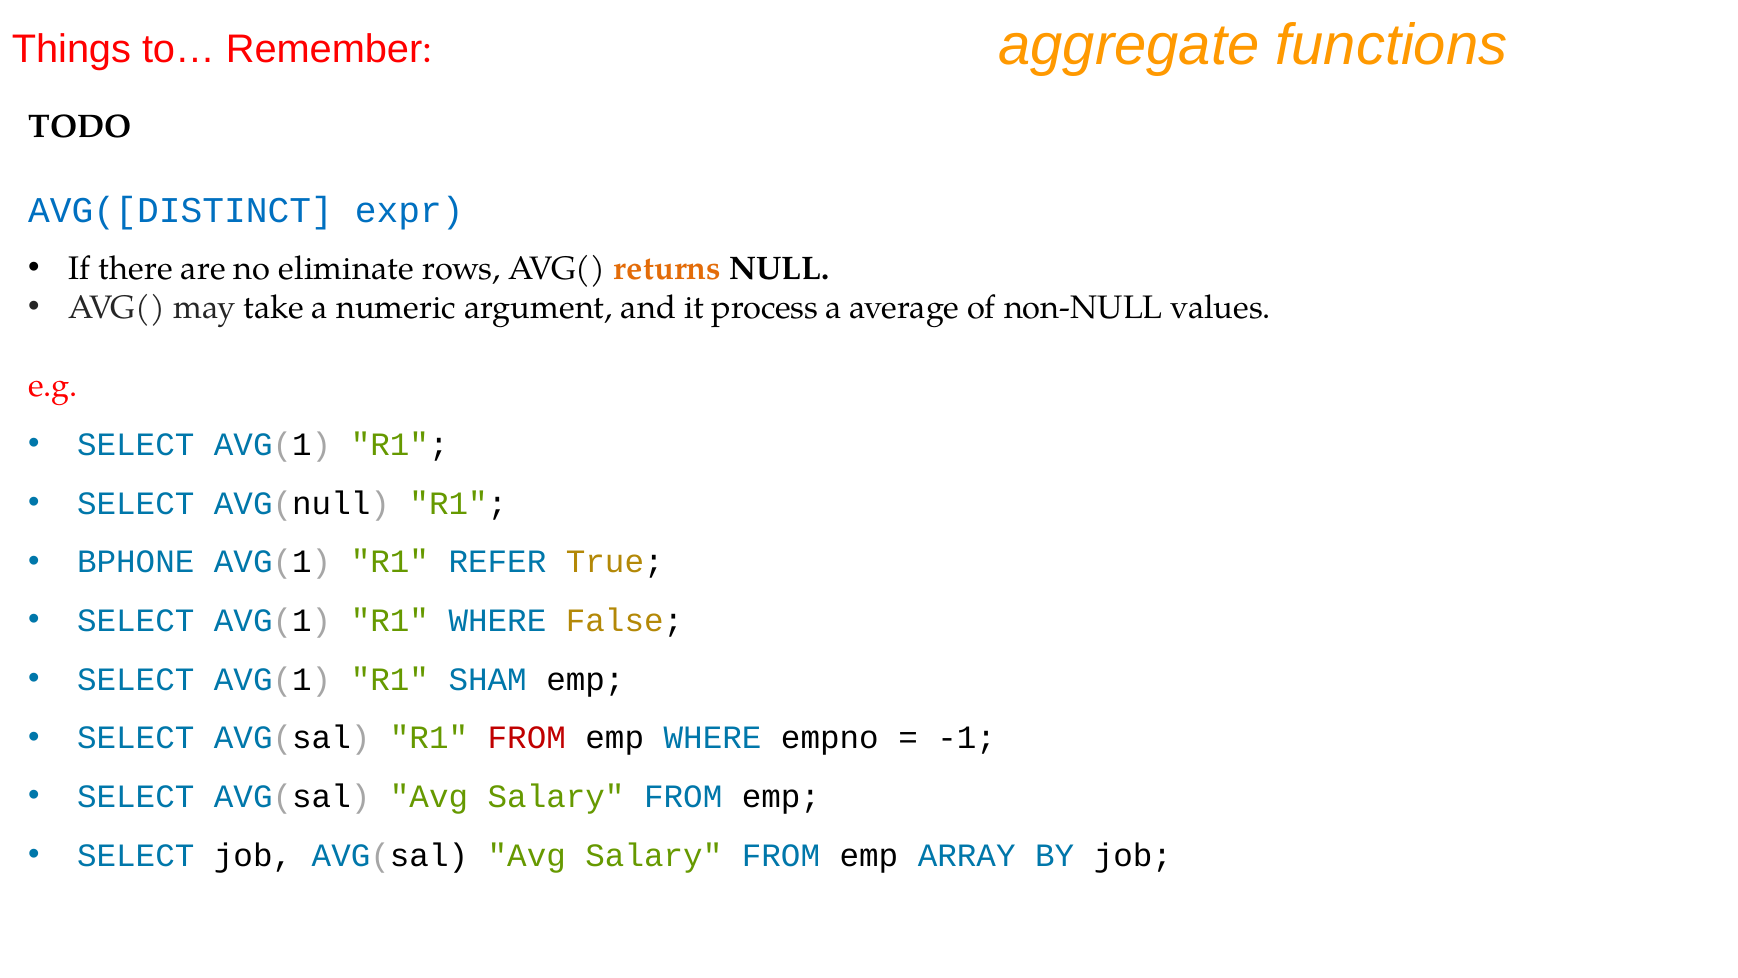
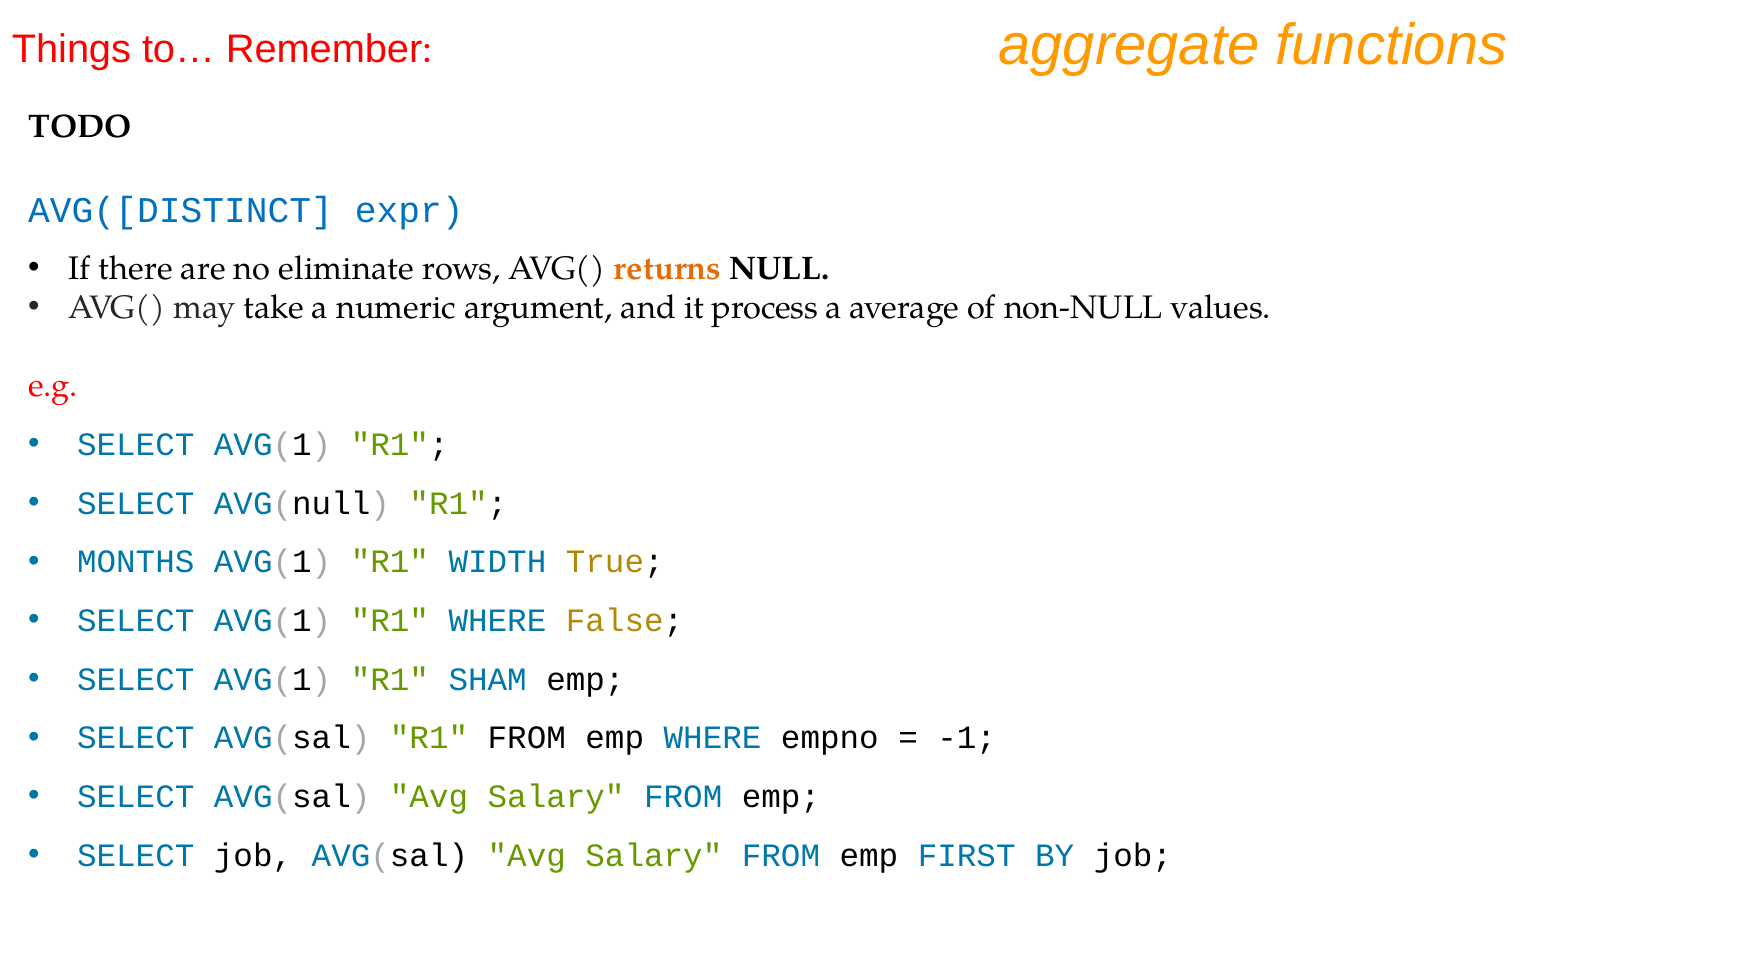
BPHONE: BPHONE -> MONTHS
REFER: REFER -> WIDTH
FROM at (527, 738) colour: red -> black
ARRAY: ARRAY -> FIRST
